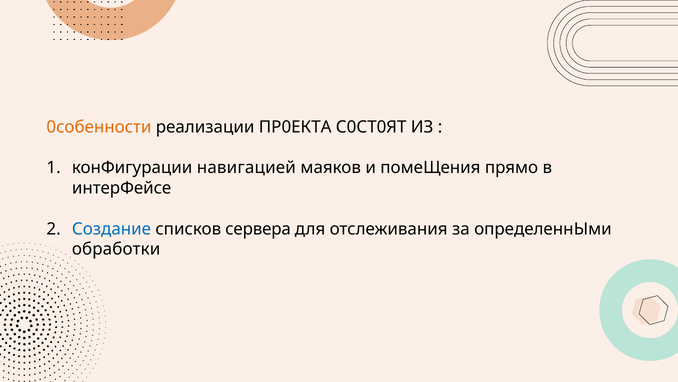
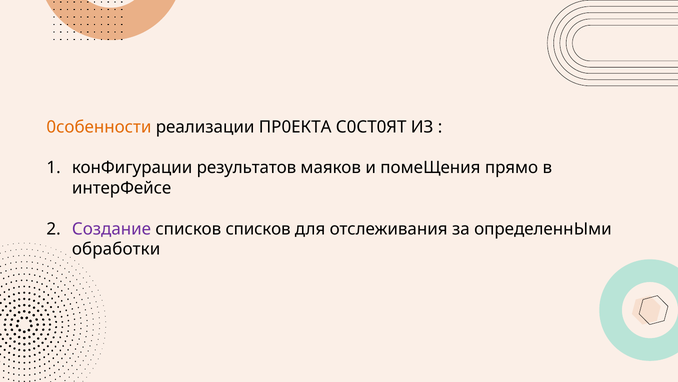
навигацией: навигацией -> результатов
Создание colour: blue -> purple
списков сервера: сервера -> списков
